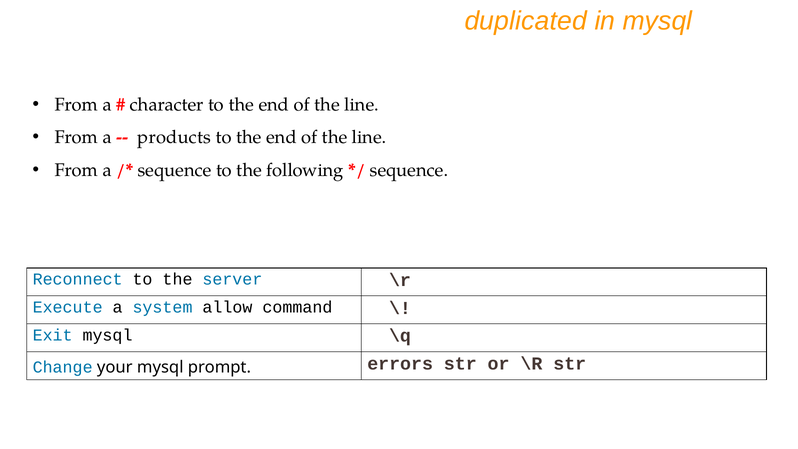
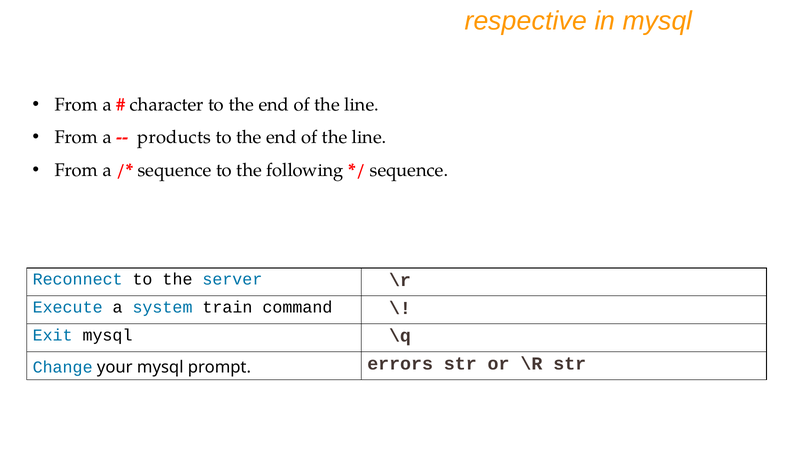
duplicated: duplicated -> respective
allow: allow -> train
